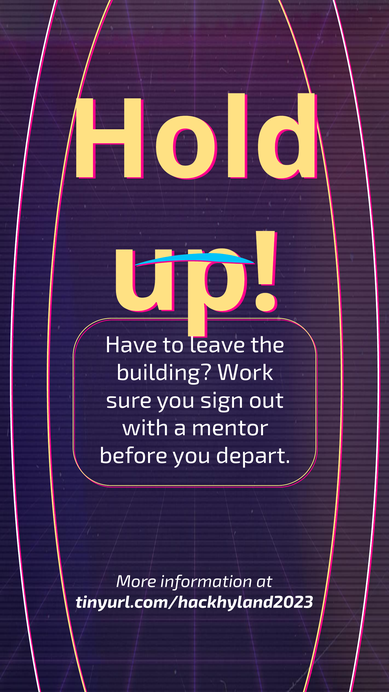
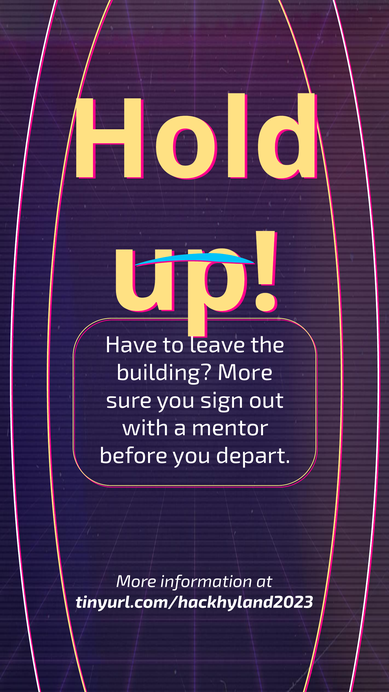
building Work: Work -> More
